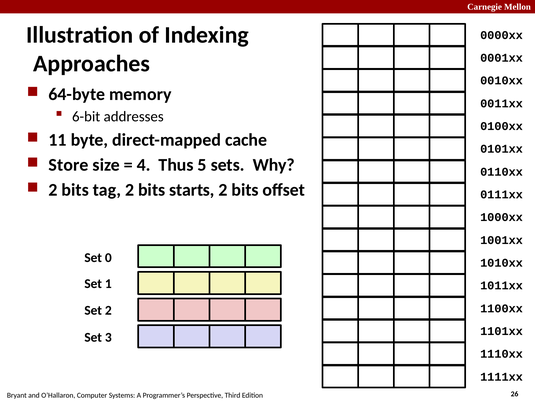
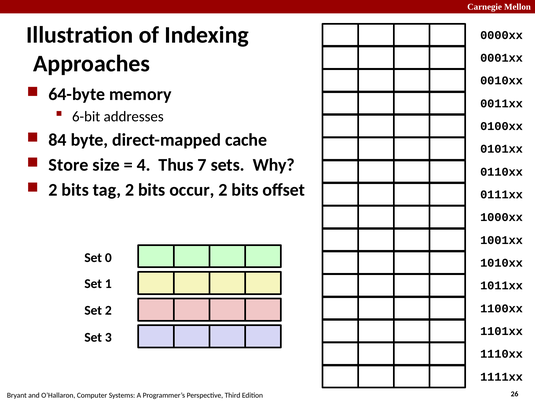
11: 11 -> 84
5: 5 -> 7
starts: starts -> occur
